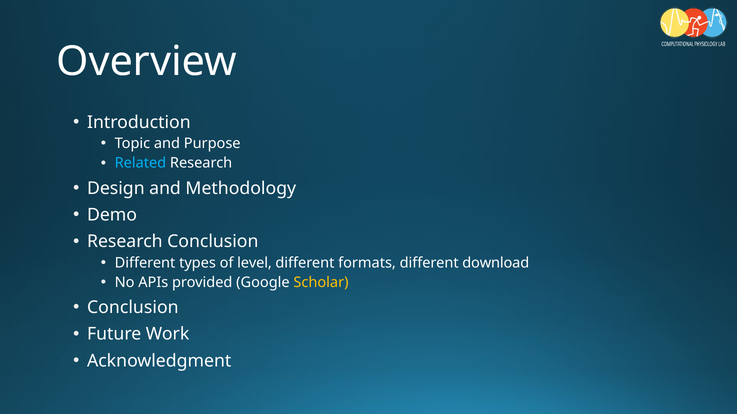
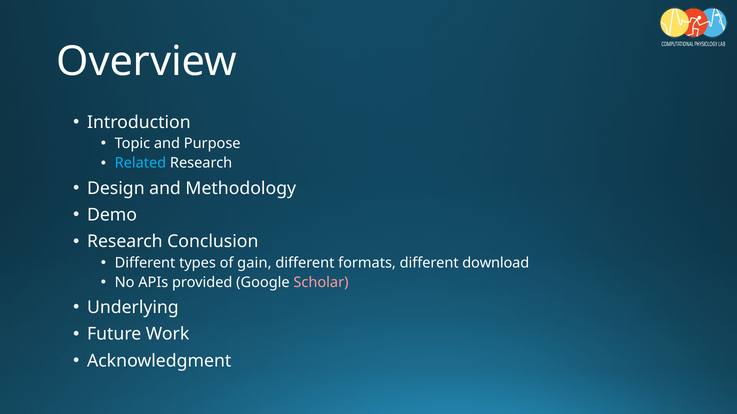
level: level -> gain
Scholar colour: yellow -> pink
Conclusion at (133, 308): Conclusion -> Underlying
